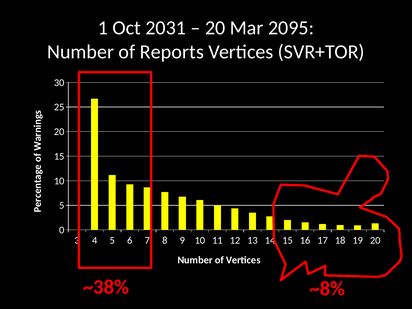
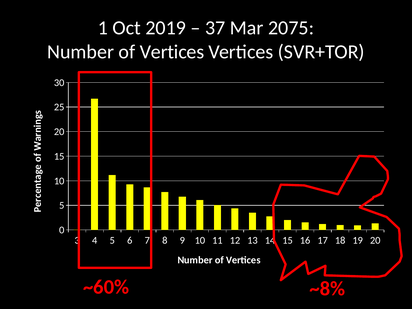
2031: 2031 -> 2019
20 at (215, 28): 20 -> 37
2095: 2095 -> 2075
Reports at (172, 52): Reports -> Vertices
~38%: ~38% -> ~60%
